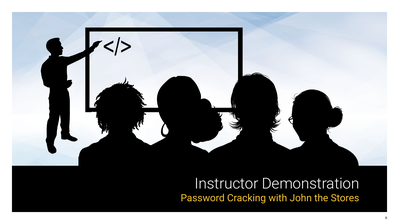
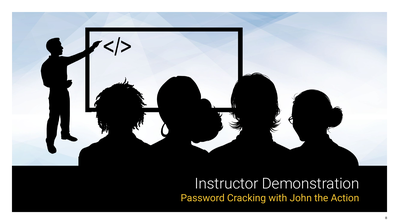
Stores: Stores -> Action
